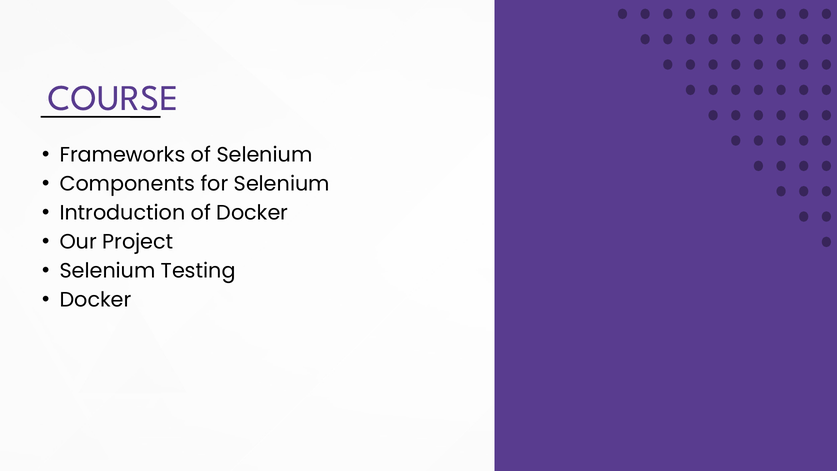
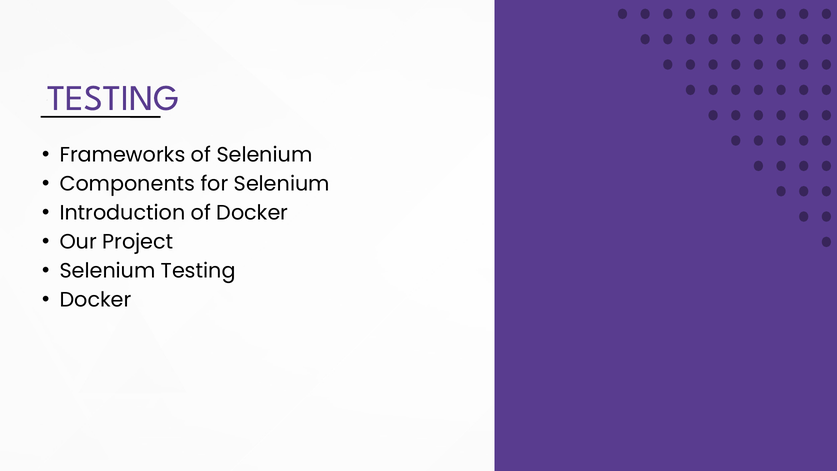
COURSE at (113, 98): COURSE -> TESTING
